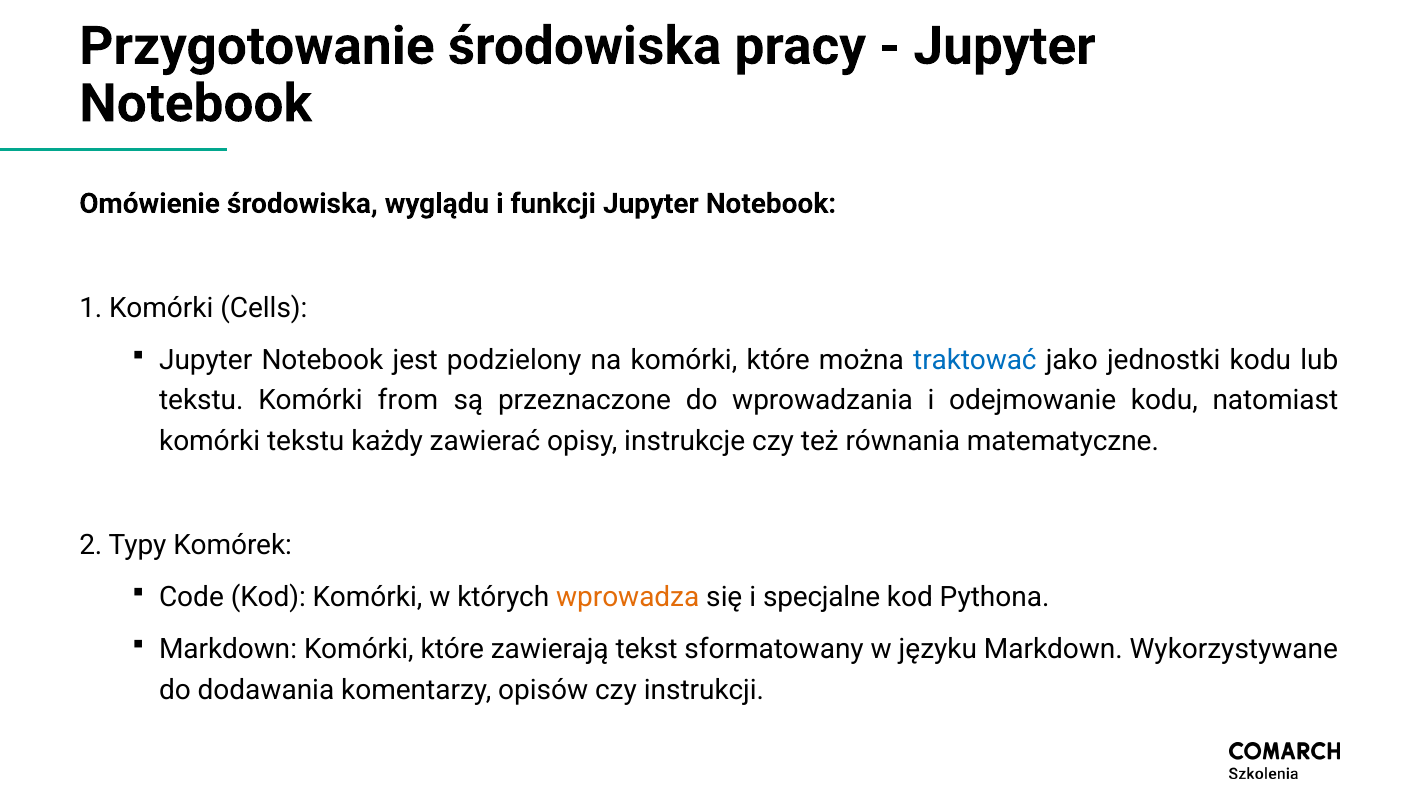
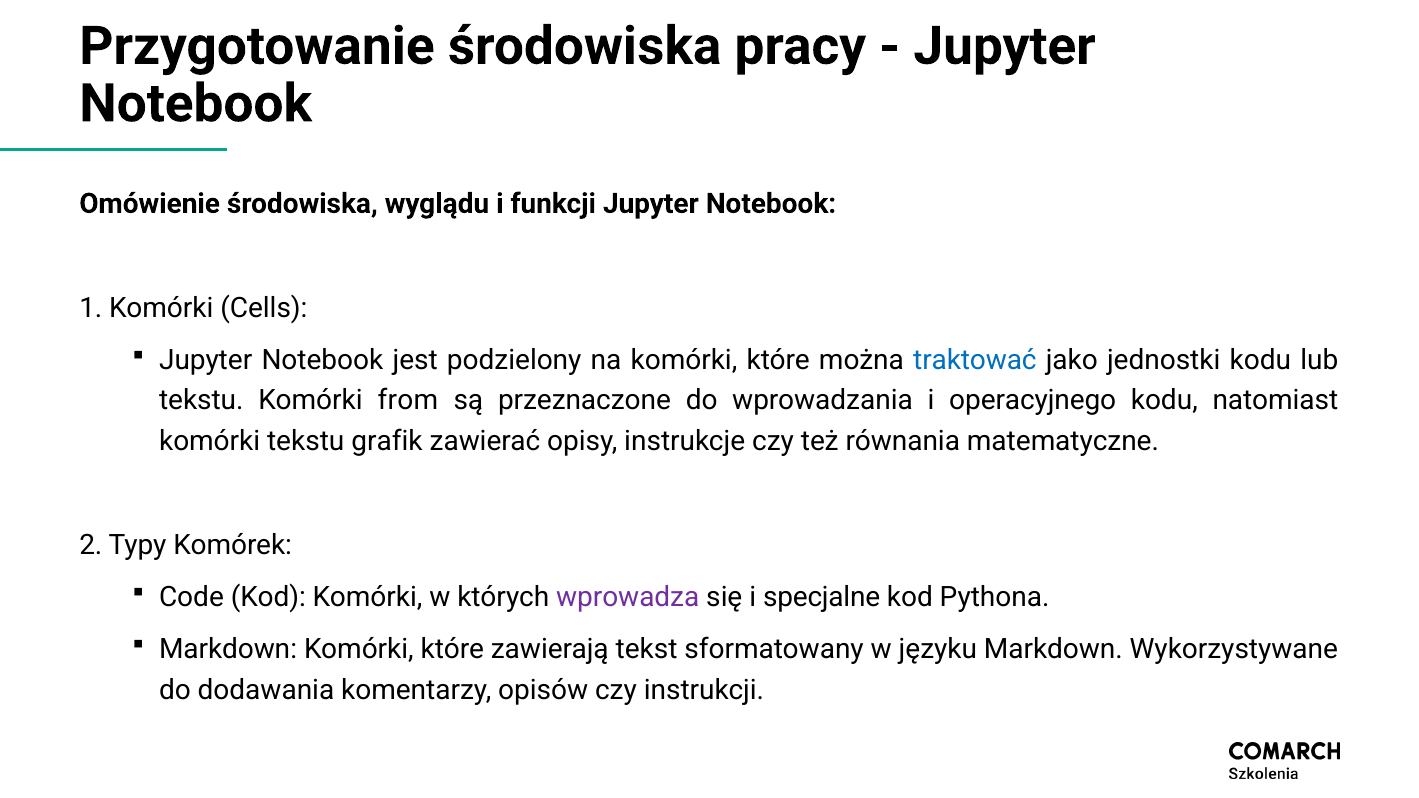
odejmowanie: odejmowanie -> operacyjnego
każdy: każdy -> grafik
wprowadza colour: orange -> purple
